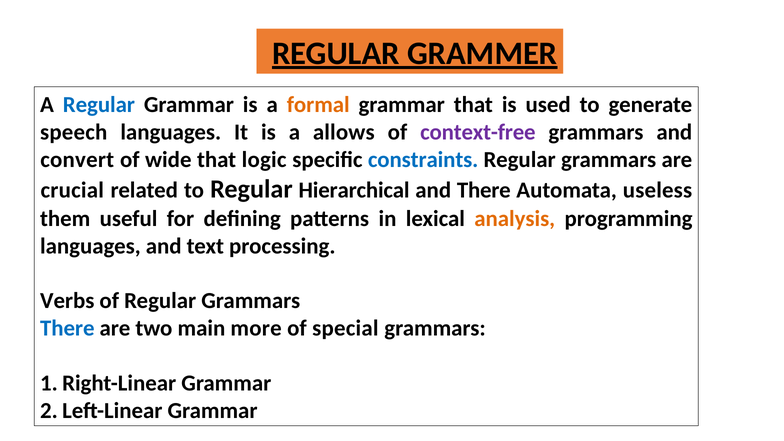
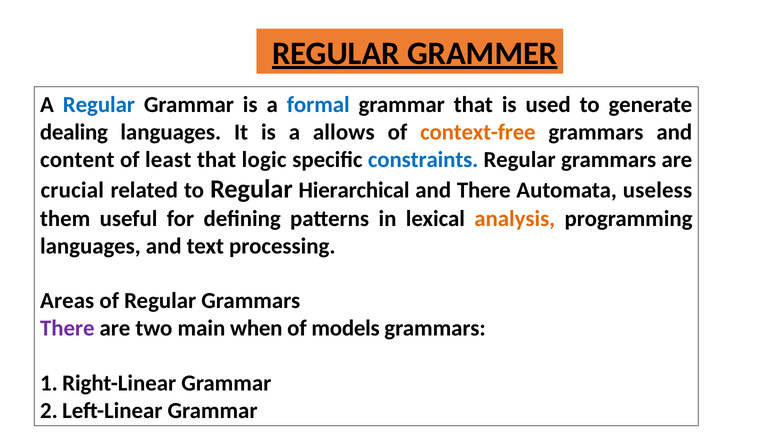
formal colour: orange -> blue
speech: speech -> dealing
context-free colour: purple -> orange
convert: convert -> content
wide: wide -> least
Verbs: Verbs -> Areas
There at (67, 328) colour: blue -> purple
more: more -> when
special: special -> models
